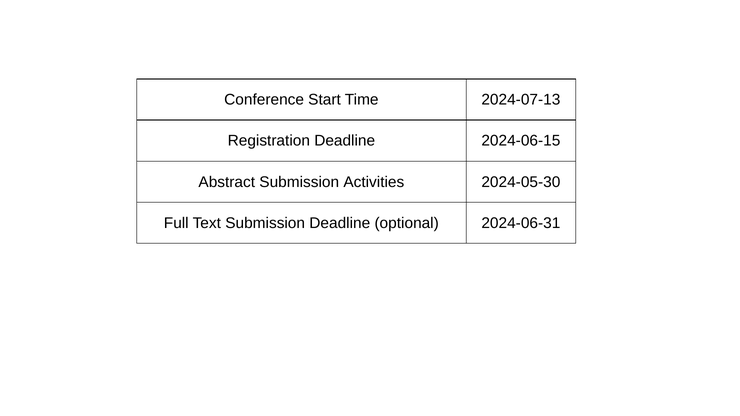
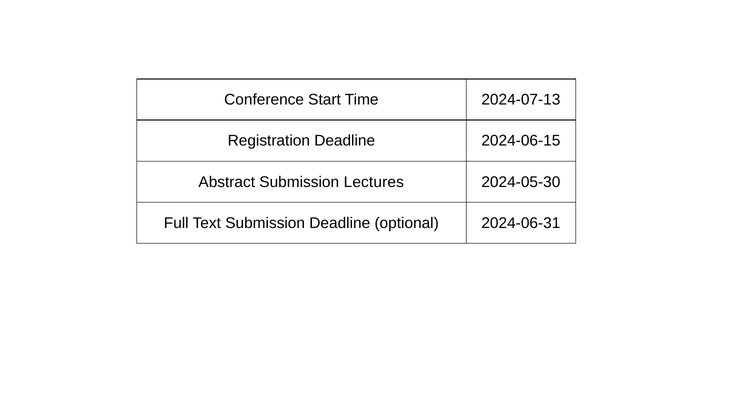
Activities: Activities -> Lectures
